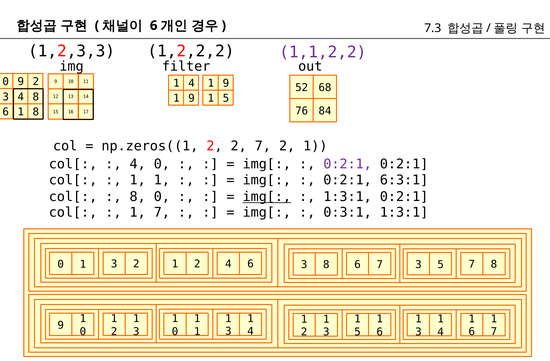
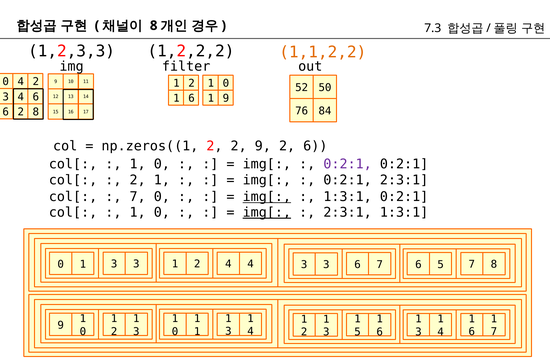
6 at (154, 26): 6 -> 8
1,1,2,2 colour: purple -> orange
0 9: 9 -> 4
4 at (192, 83): 4 -> 2
9 at (226, 83): 9 -> 0
68: 68 -> 50
4 8: 8 -> 6
9 at (192, 98): 9 -> 6
5 at (226, 98): 5 -> 9
1 at (21, 112): 1 -> 2
2 7: 7 -> 9
1 at (315, 146): 1 -> 6
4 at (138, 164): 4 -> 1
1 at (138, 180): 1 -> 2
0:2:1 6:3:1: 6:3:1 -> 2:3:1
8 at (138, 197): 8 -> 7
7 at (162, 213): 7 -> 0
img[ at (267, 213) underline: none -> present
0:3:1 at (348, 213): 0:3:1 -> 2:3:1
1 3 2: 2 -> 3
4 6: 6 -> 4
8 at (326, 265): 8 -> 3
7 3: 3 -> 6
